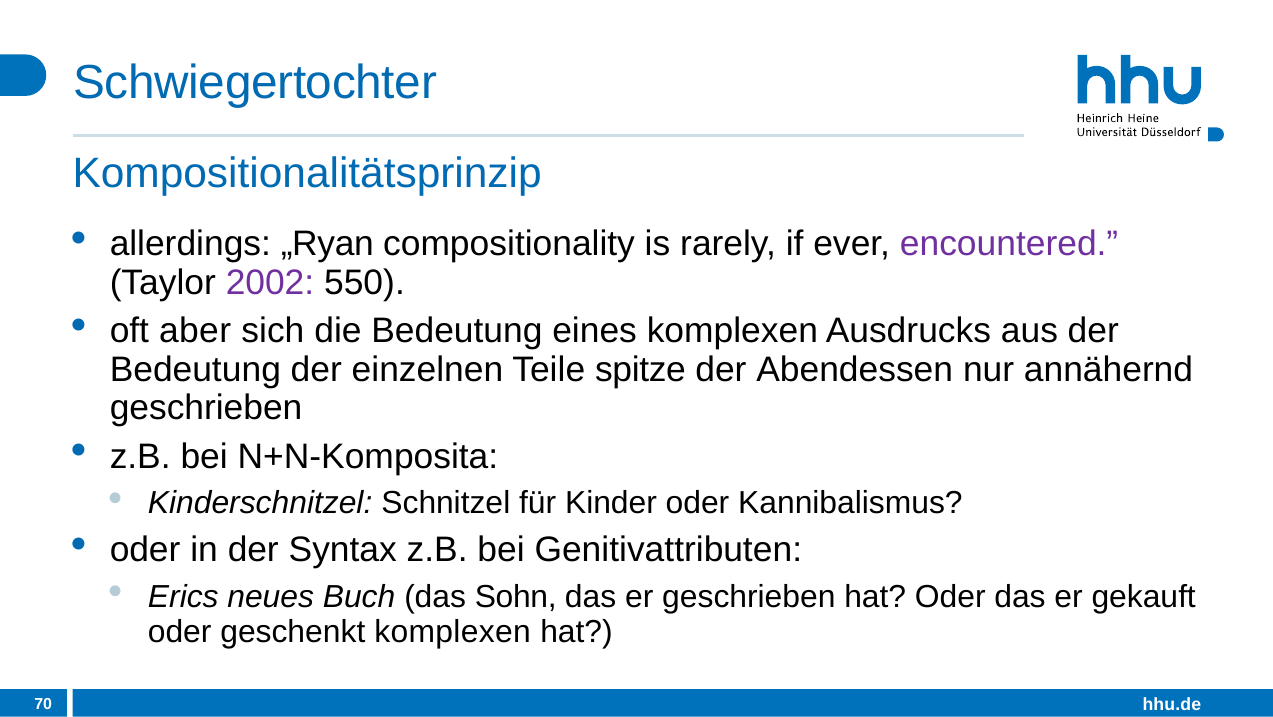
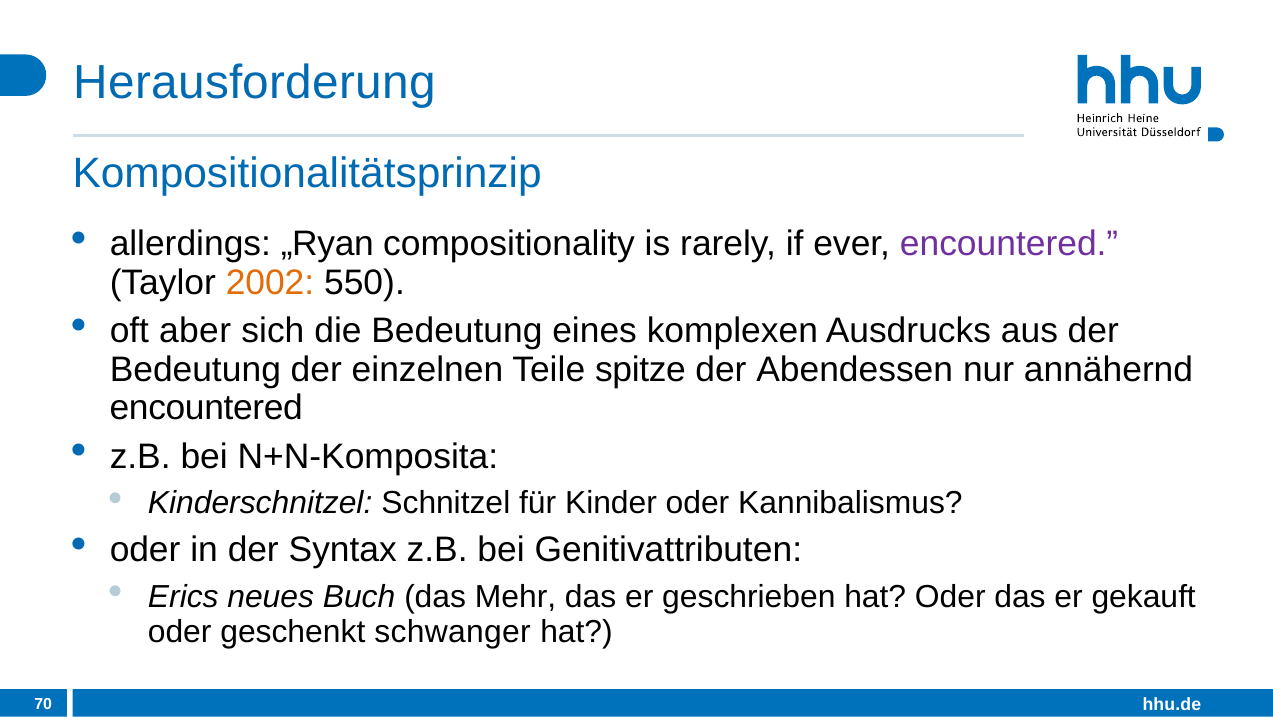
Schwiegertochter: Schwiegertochter -> Herausforderung
2002 colour: purple -> orange
geschrieben at (206, 408): geschrieben -> encountered
Sohn: Sohn -> Mehr
geschenkt komplexen: komplexen -> schwanger
